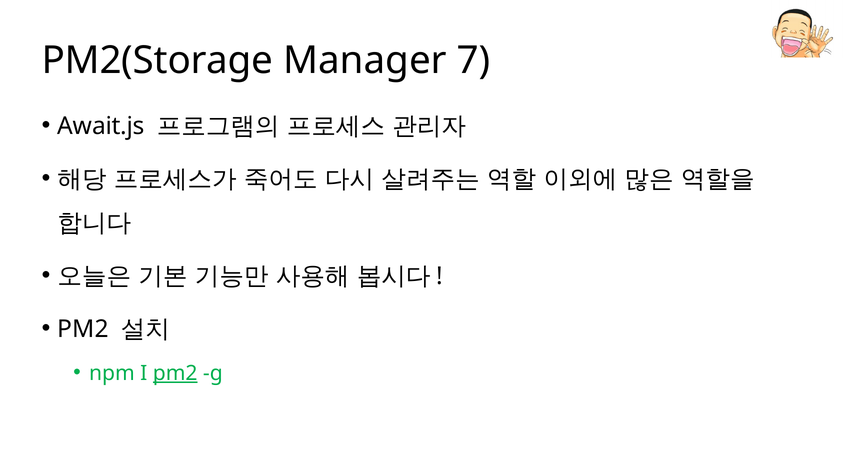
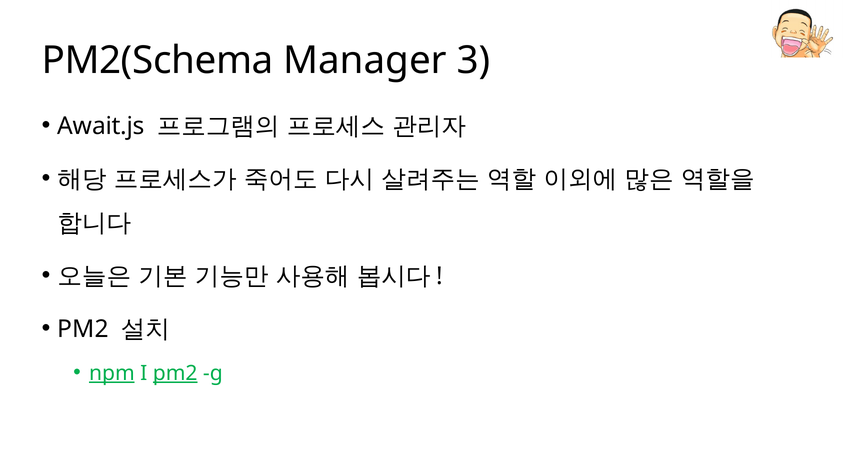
PM2(Storage: PM2(Storage -> PM2(Schema
7: 7 -> 3
npm underline: none -> present
